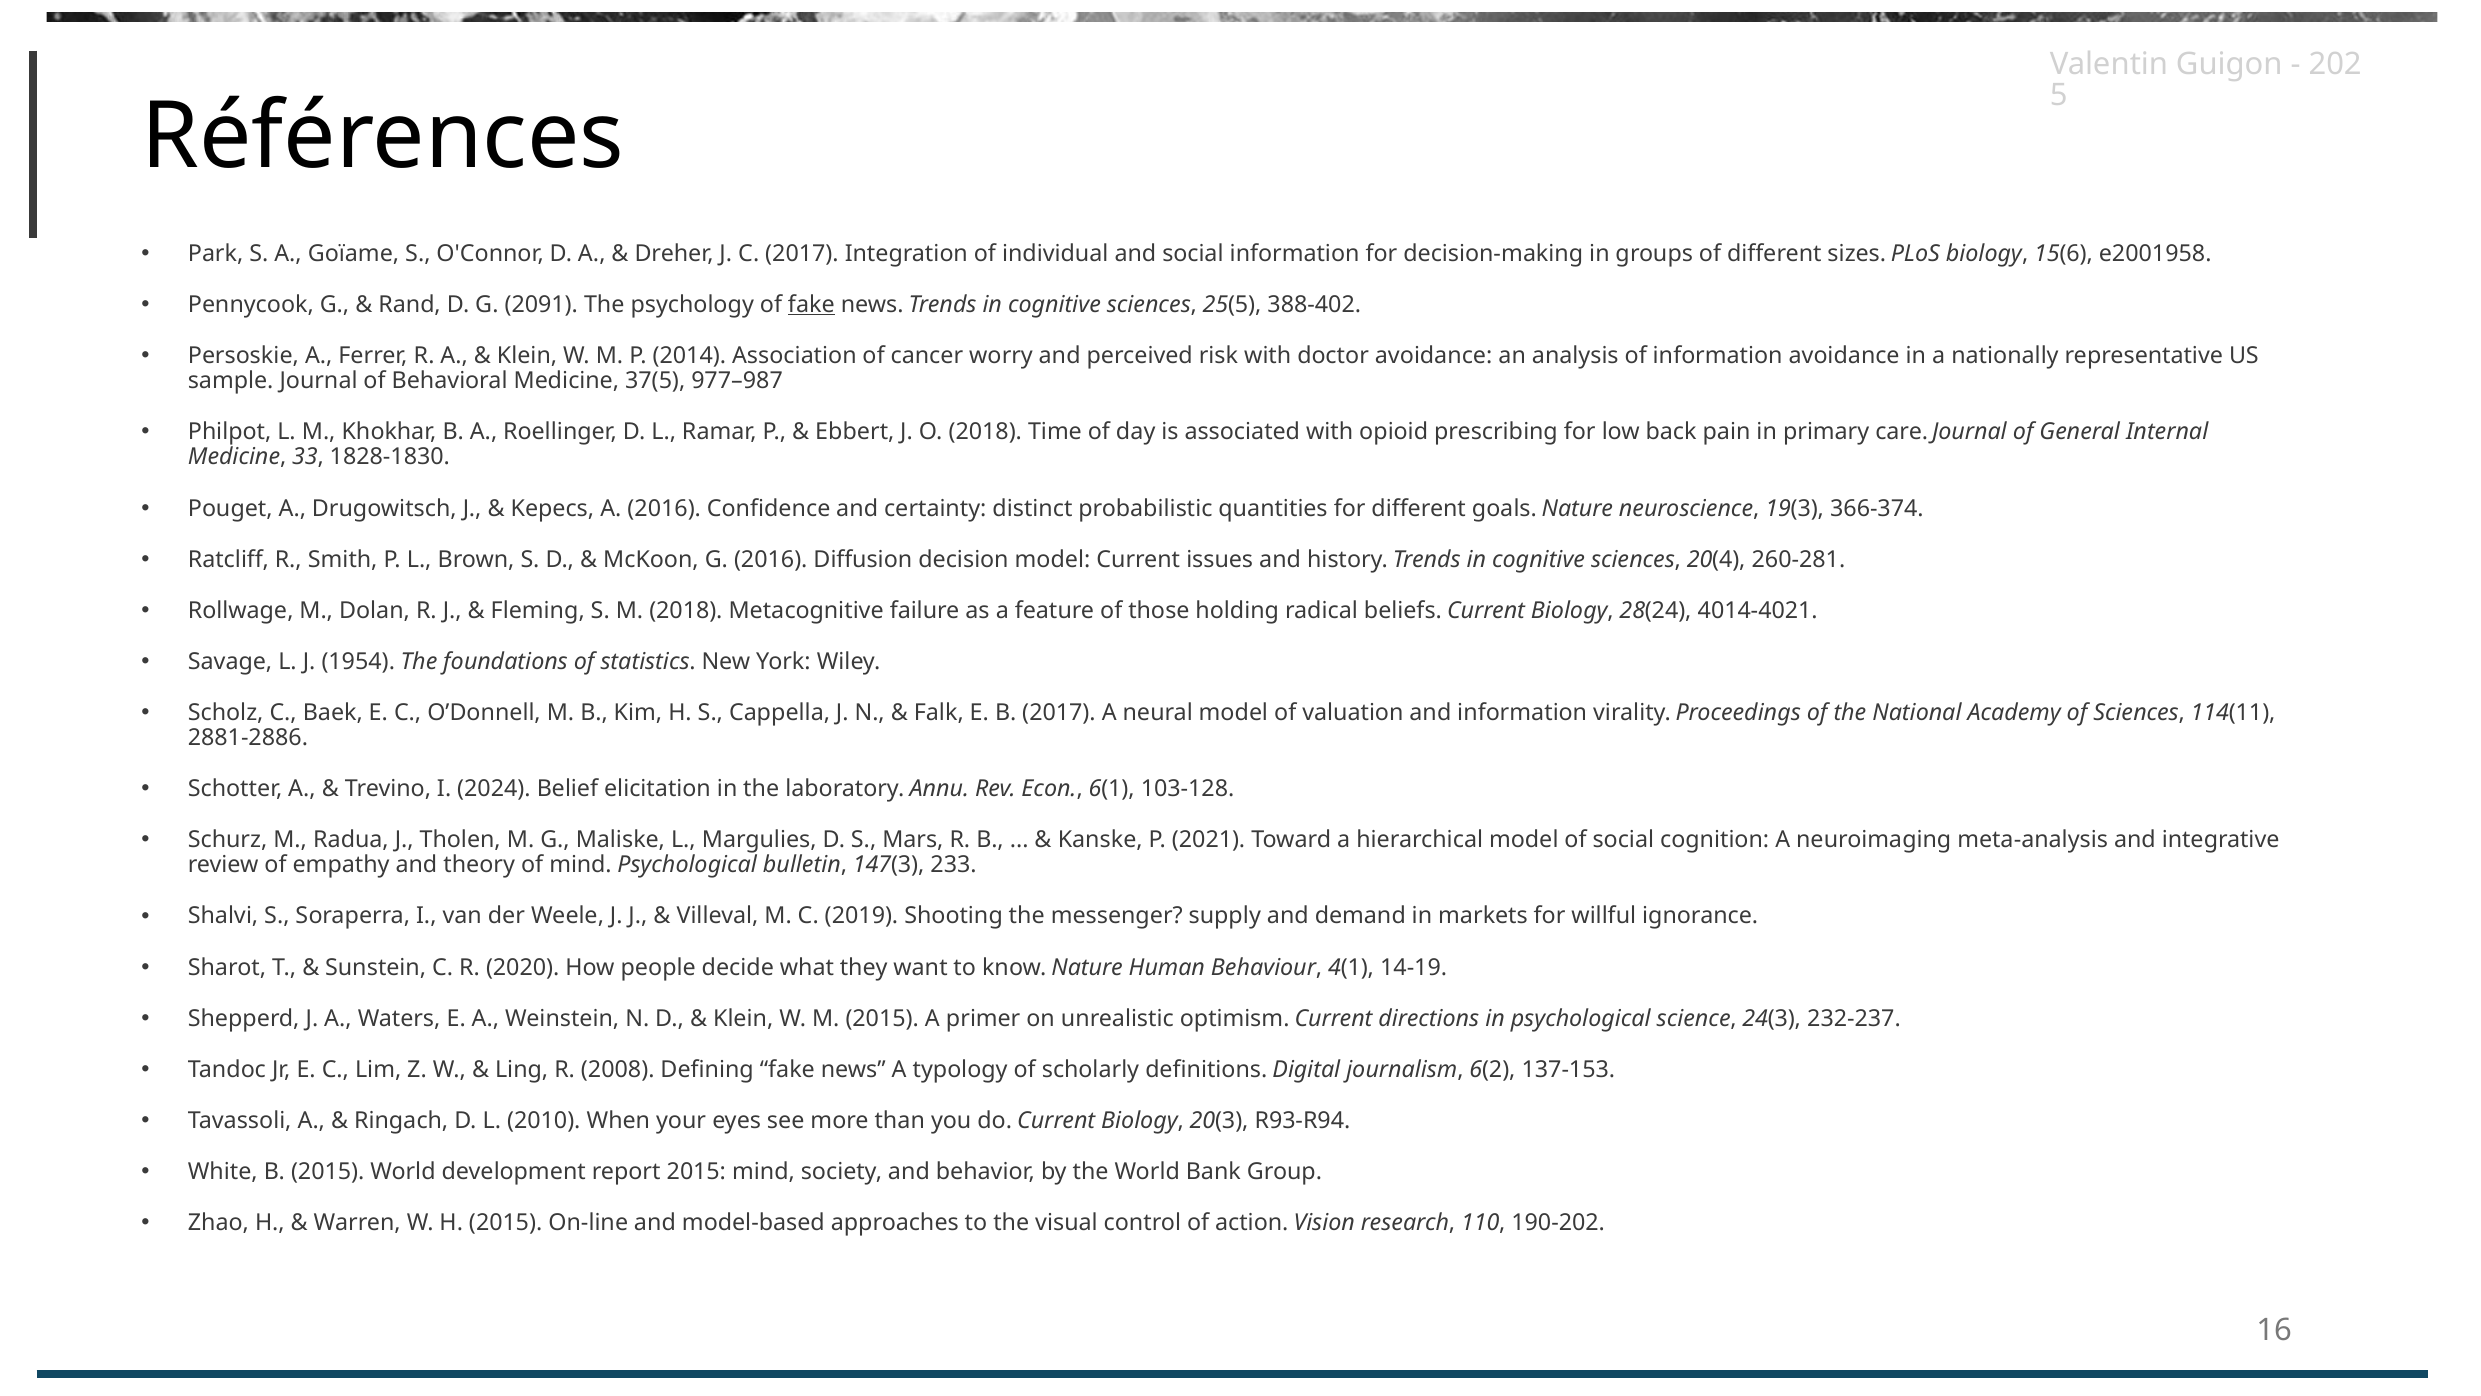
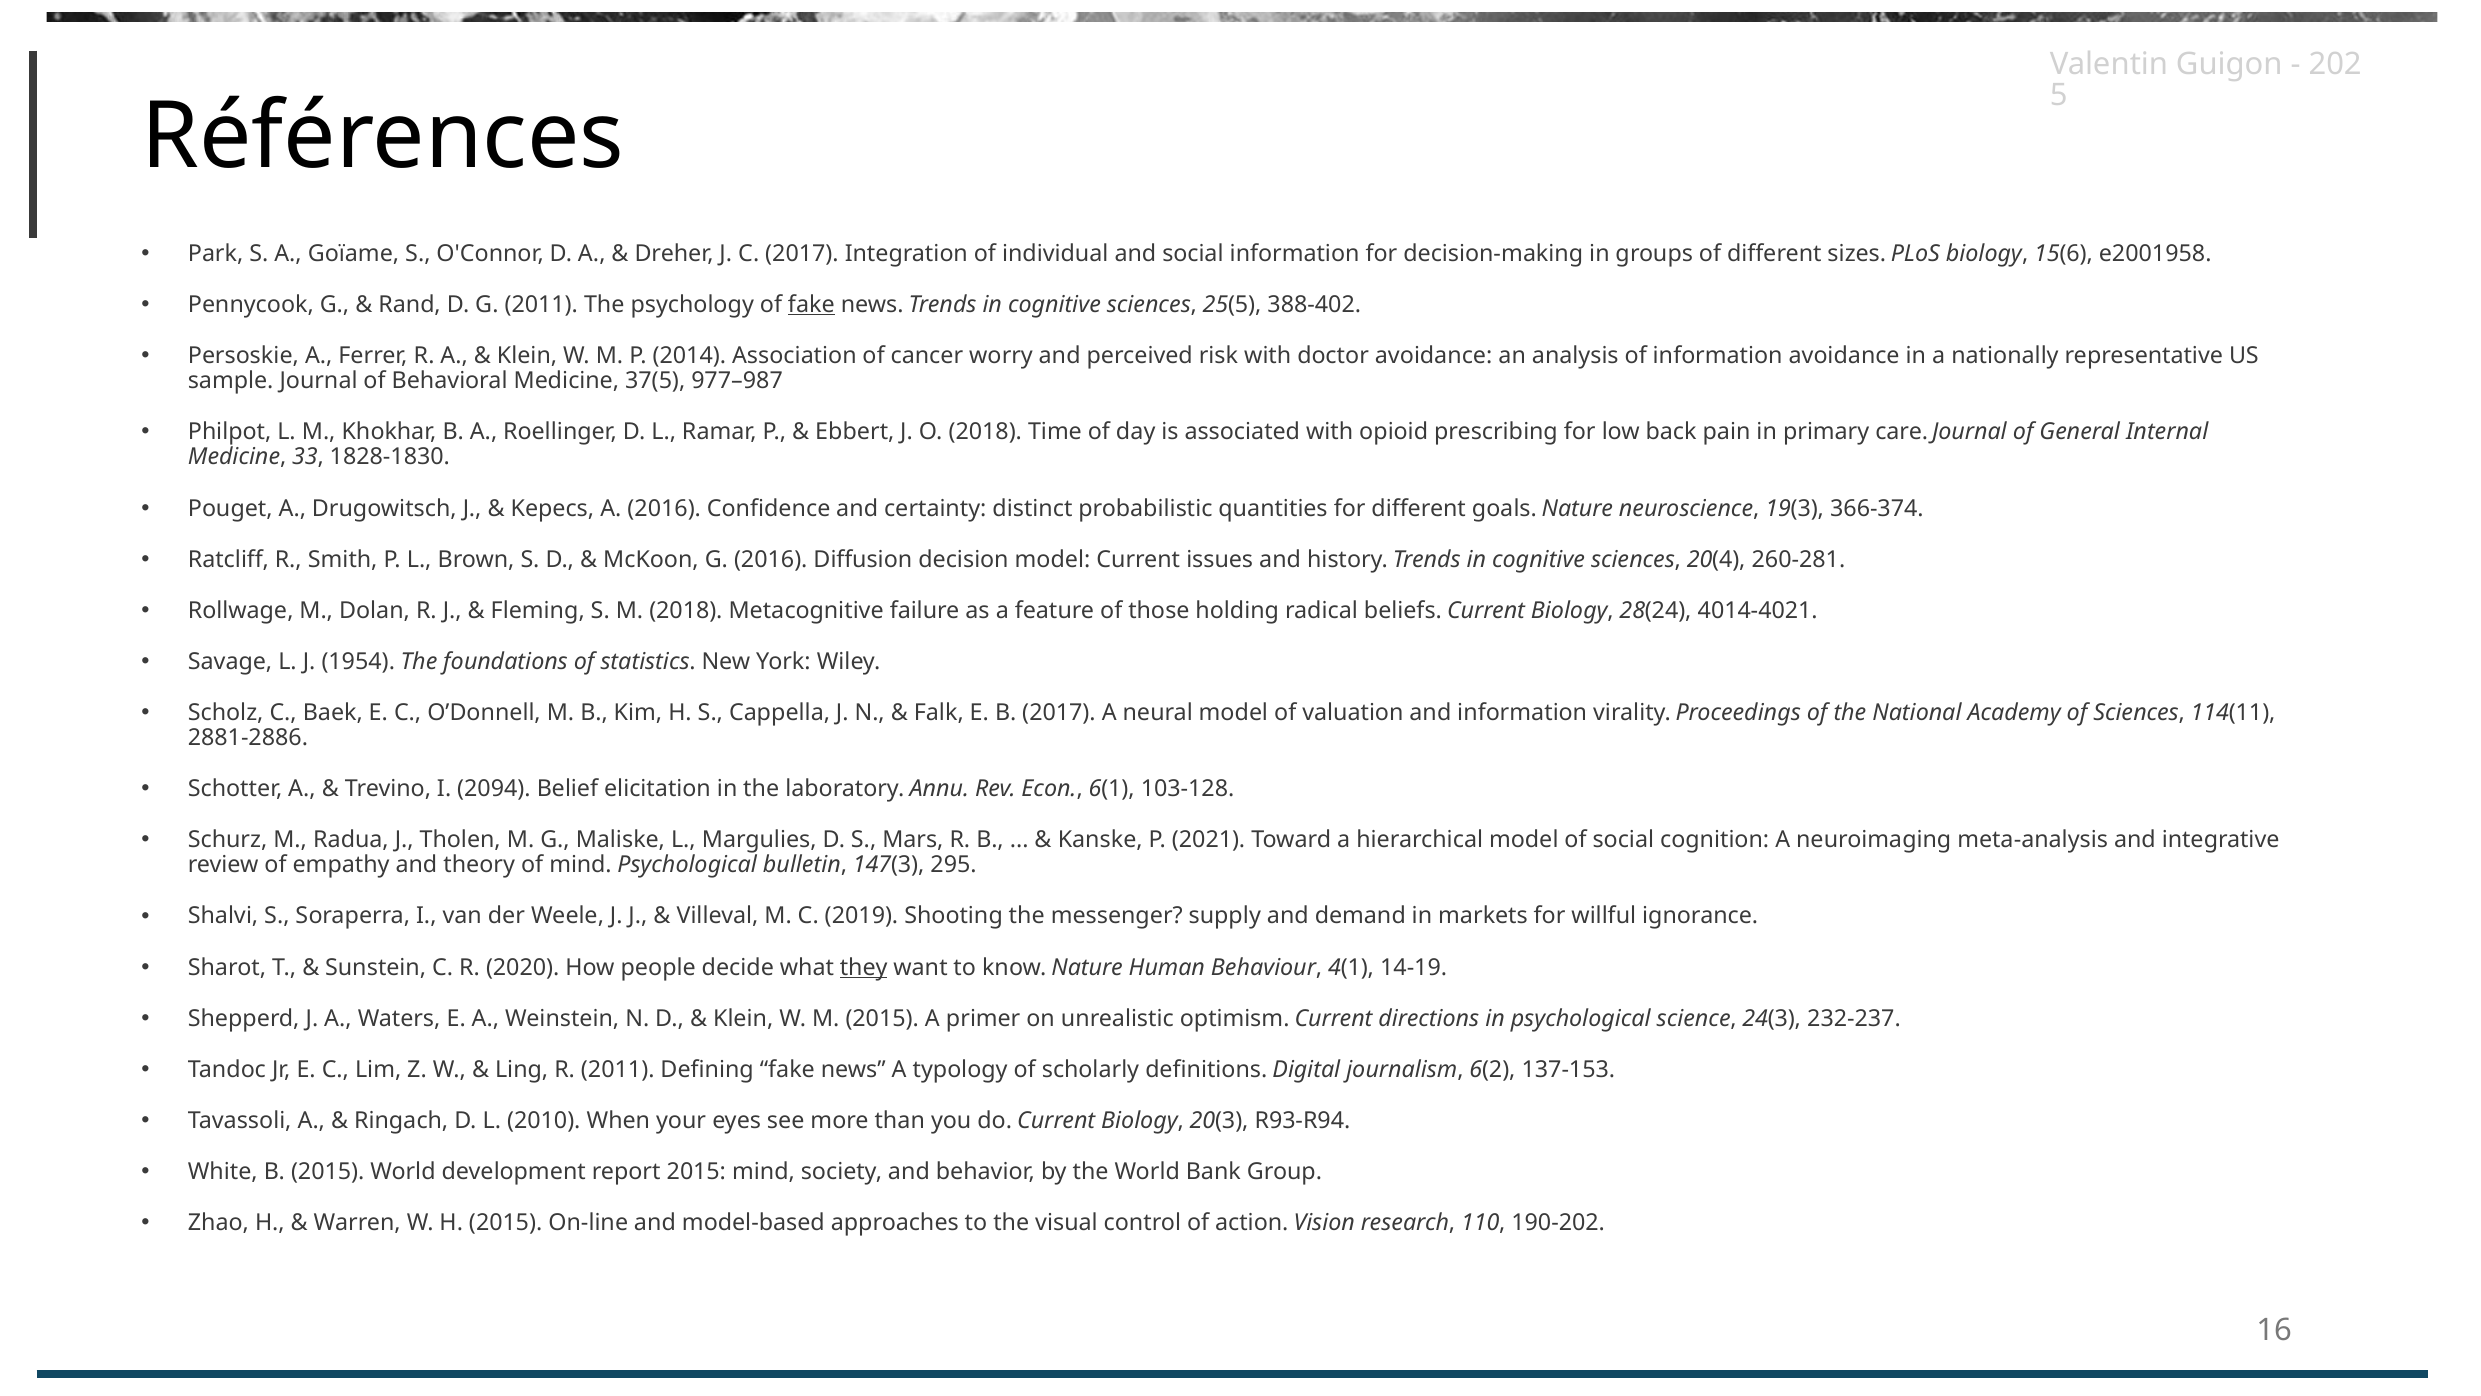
G 2091: 2091 -> 2011
2024: 2024 -> 2094
233: 233 -> 295
they underline: none -> present
R 2008: 2008 -> 2011
